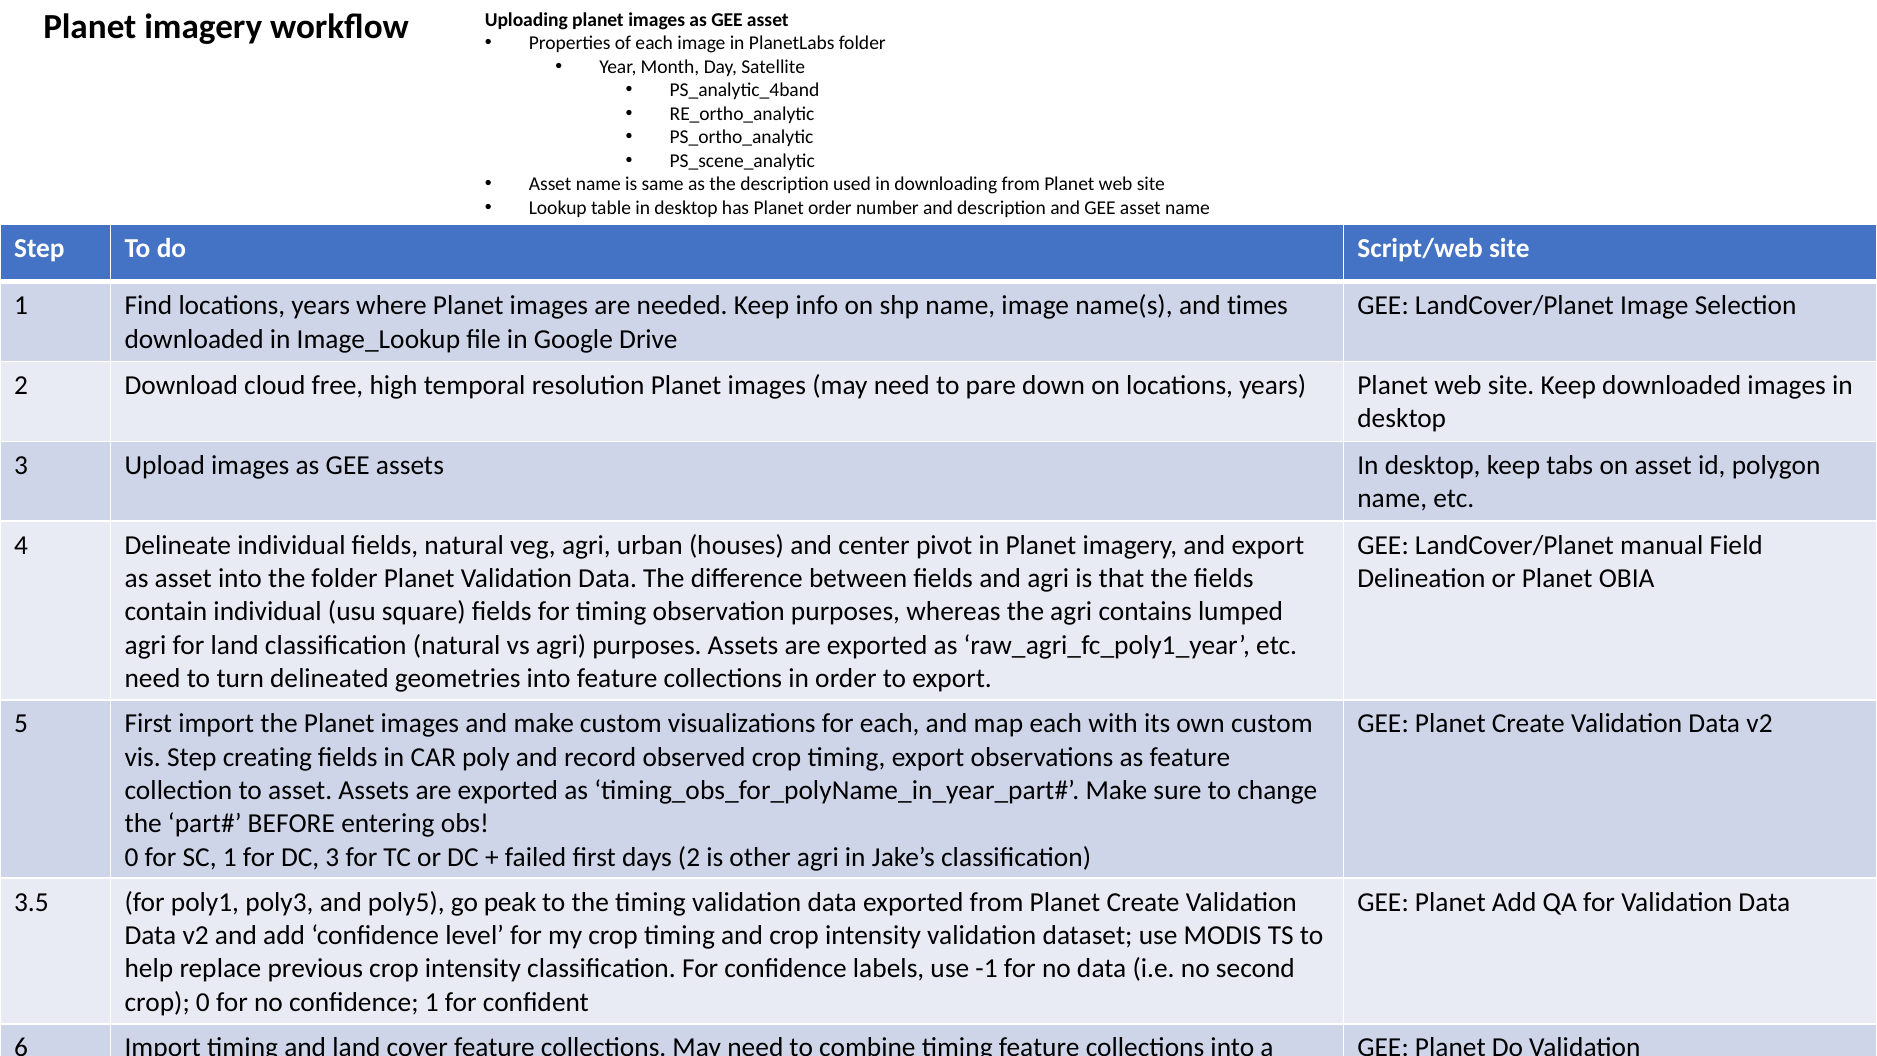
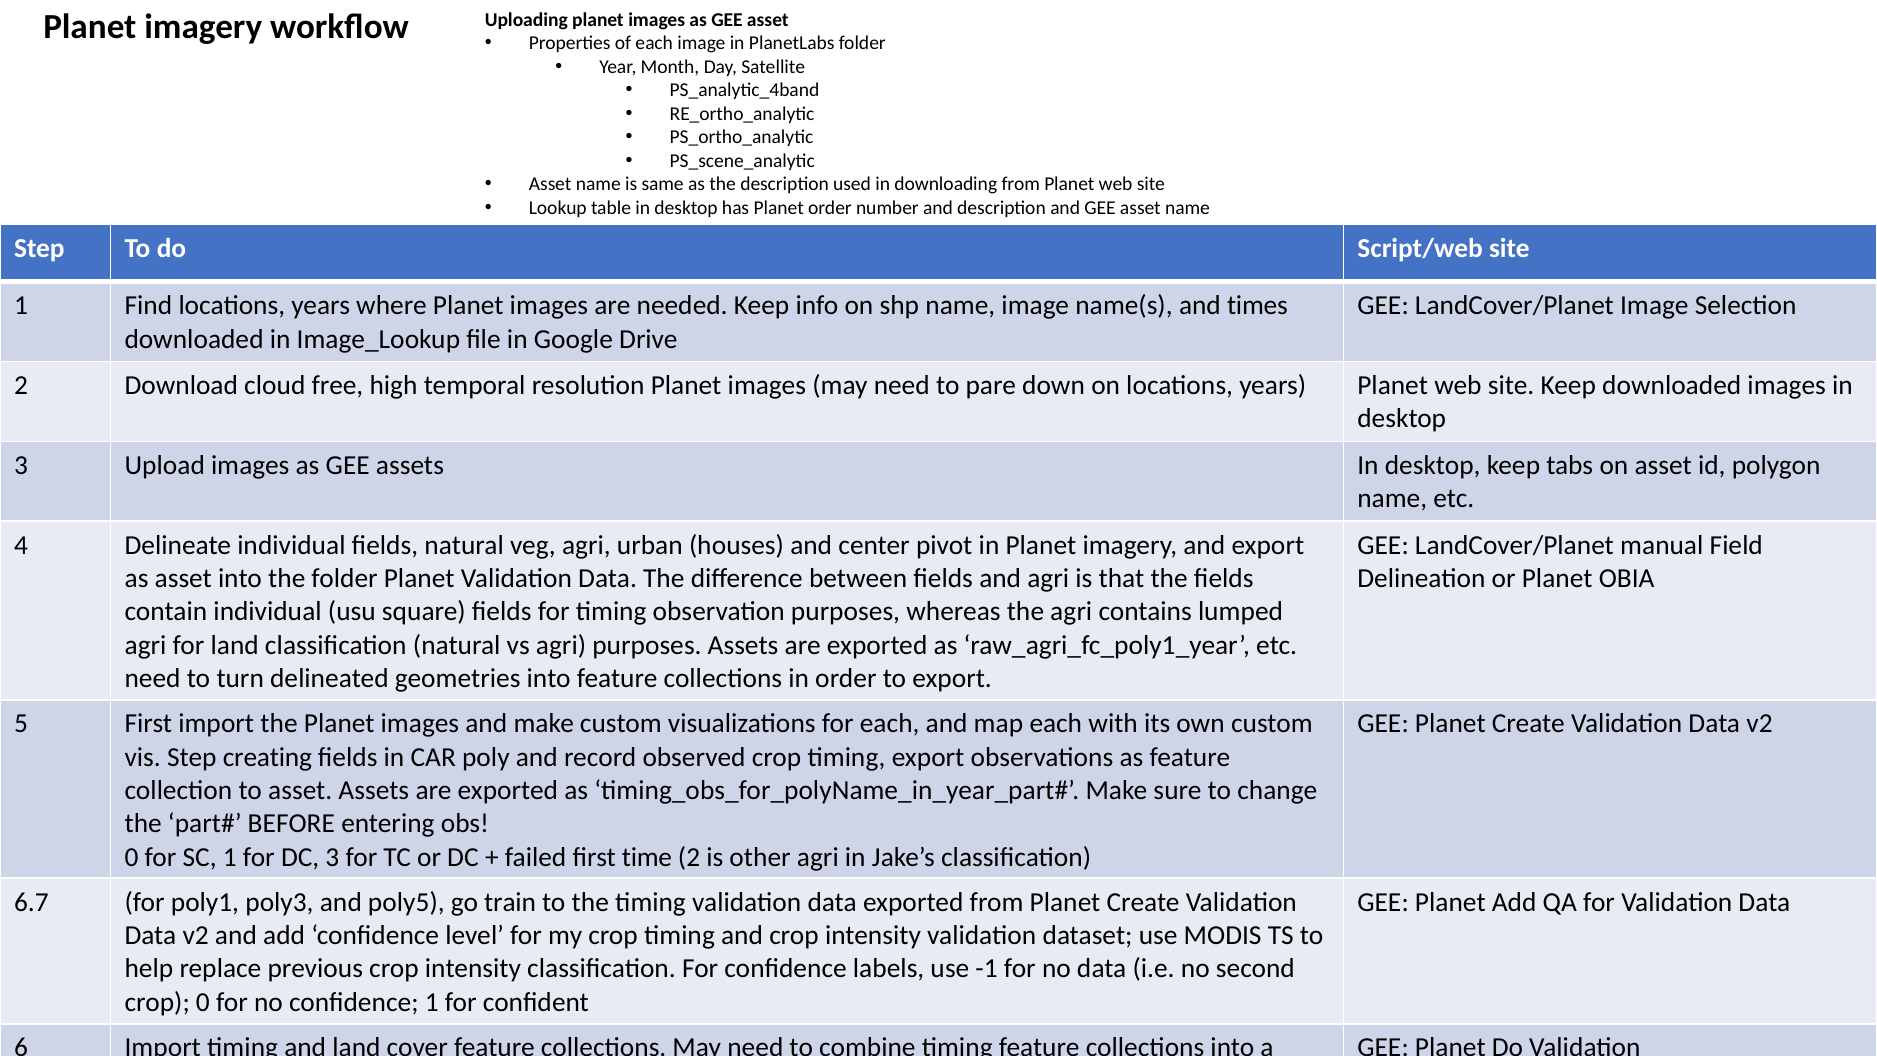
days: days -> time
3.5: 3.5 -> 6.7
peak: peak -> train
